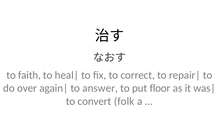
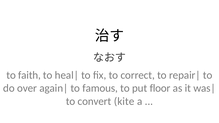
answer: answer -> famous
folk: folk -> kite
